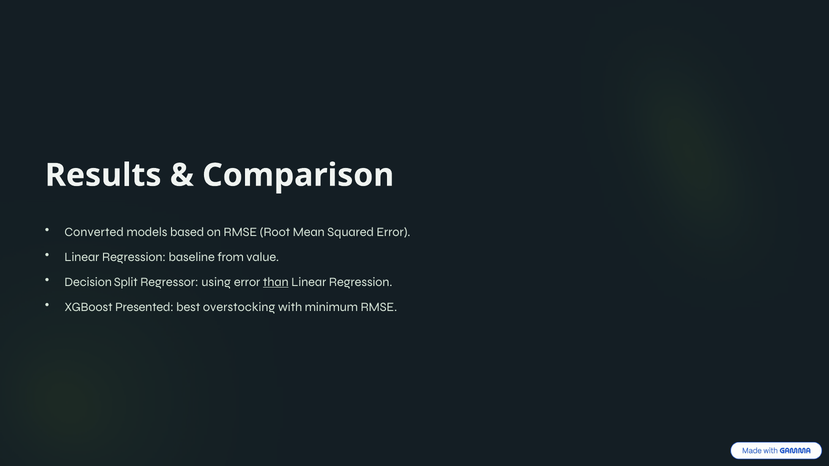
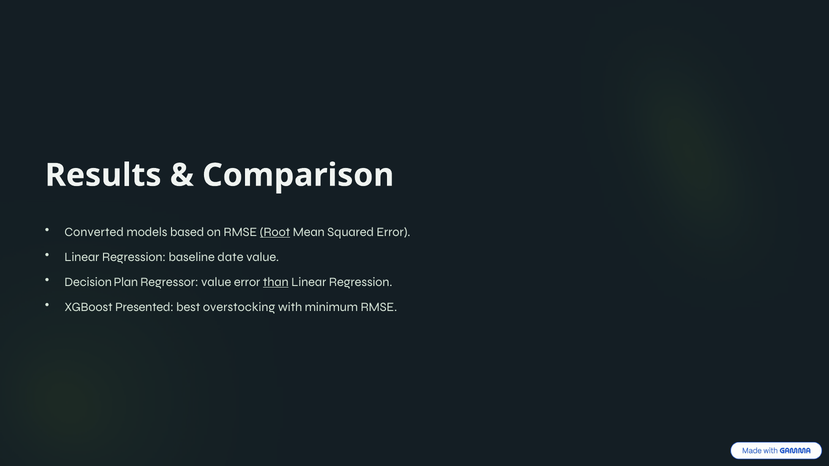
Root underline: none -> present
from: from -> date
Split: Split -> Plan
Regressor using: using -> value
